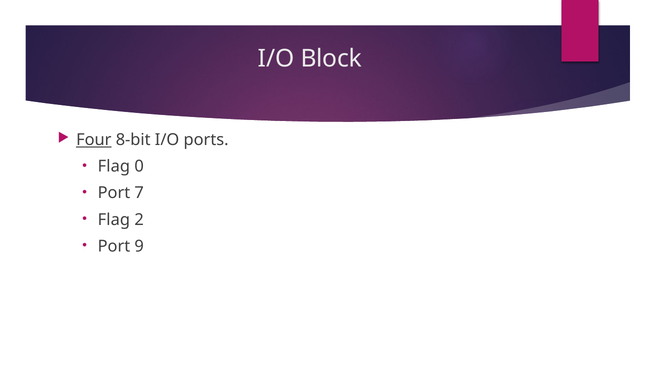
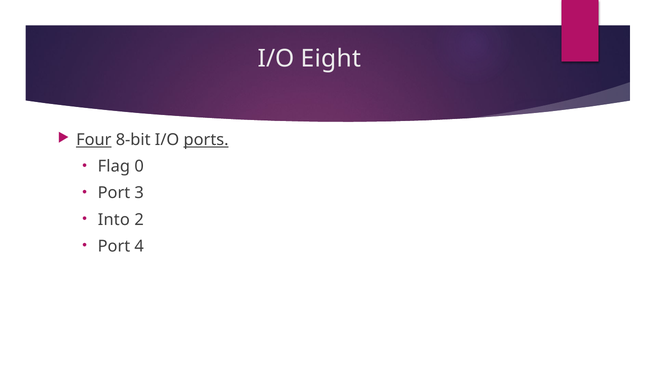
Block: Block -> Eight
ports underline: none -> present
7: 7 -> 3
Flag at (114, 220): Flag -> Into
9: 9 -> 4
